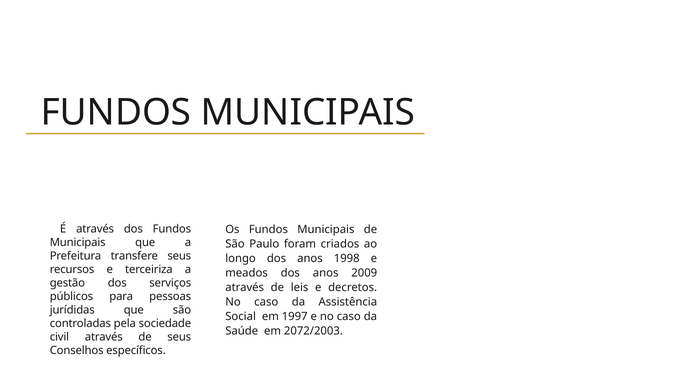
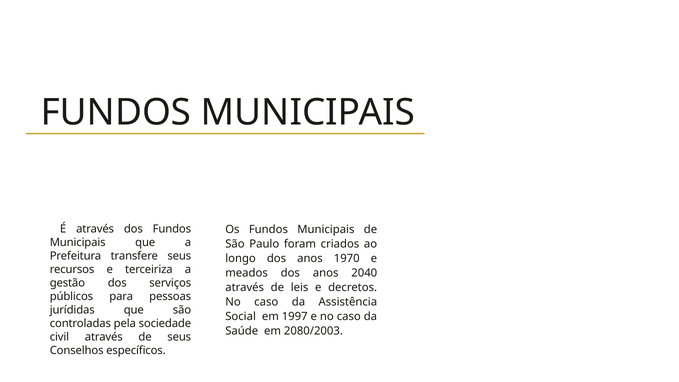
1998: 1998 -> 1970
2009: 2009 -> 2040
2072/2003: 2072/2003 -> 2080/2003
